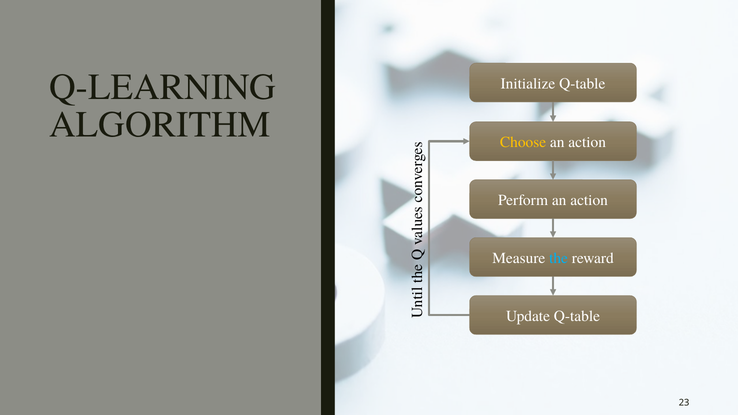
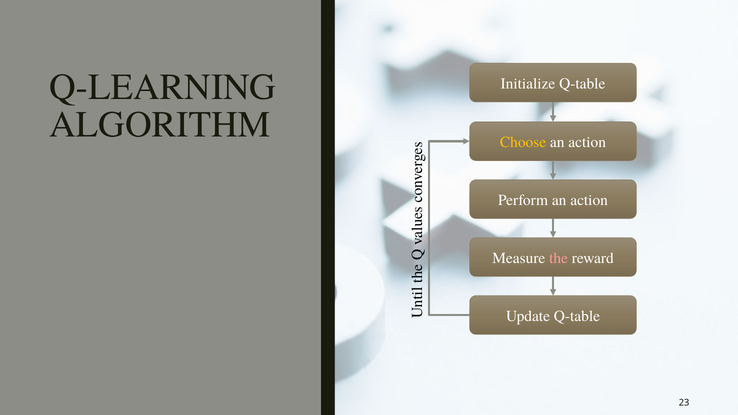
the colour: light blue -> pink
